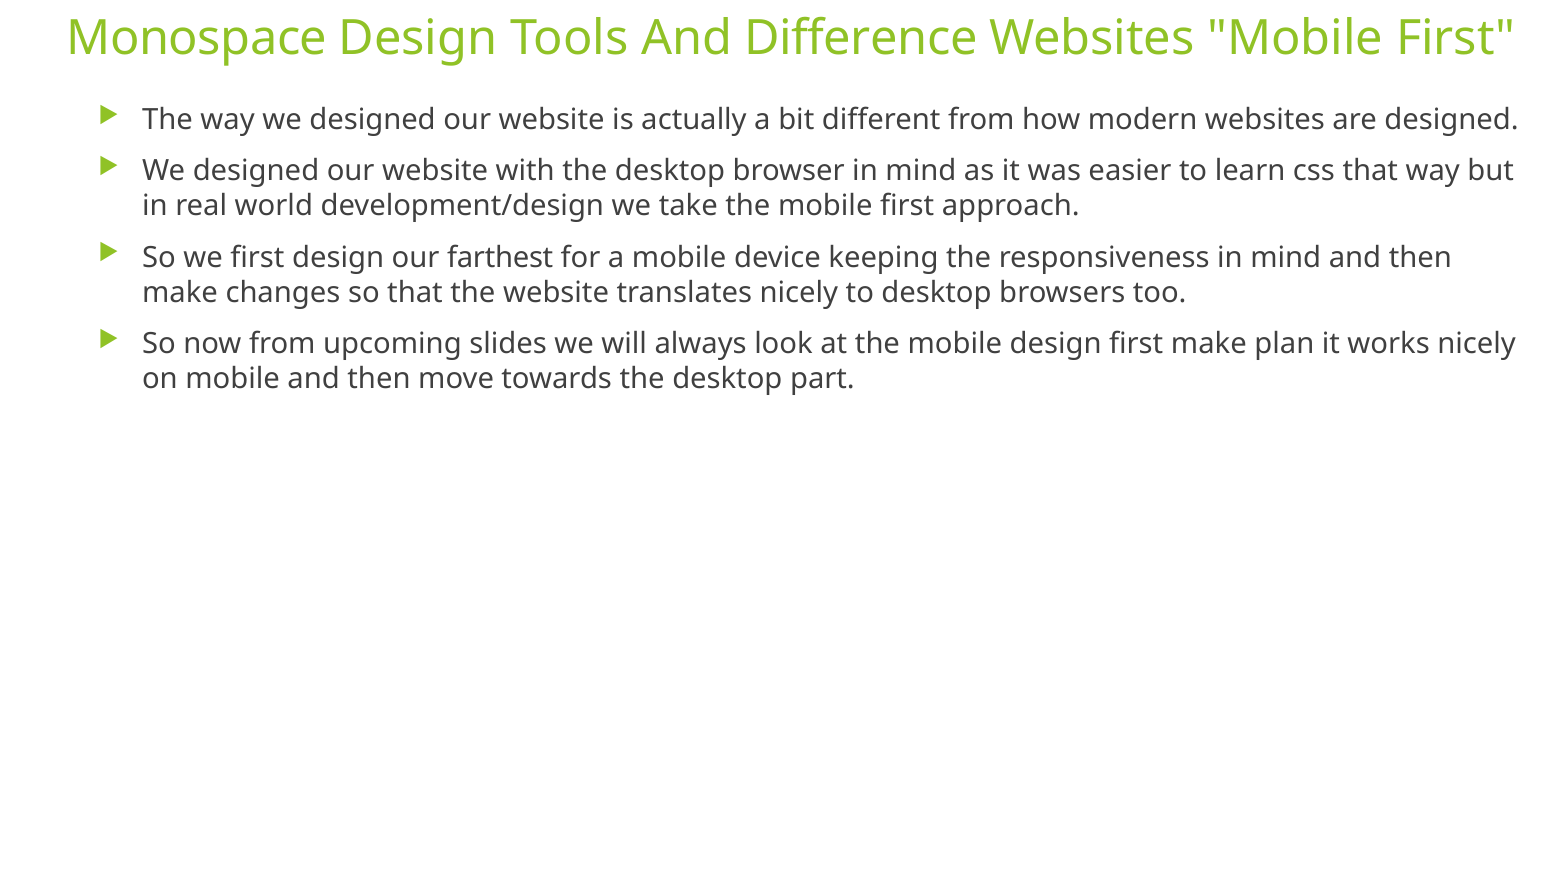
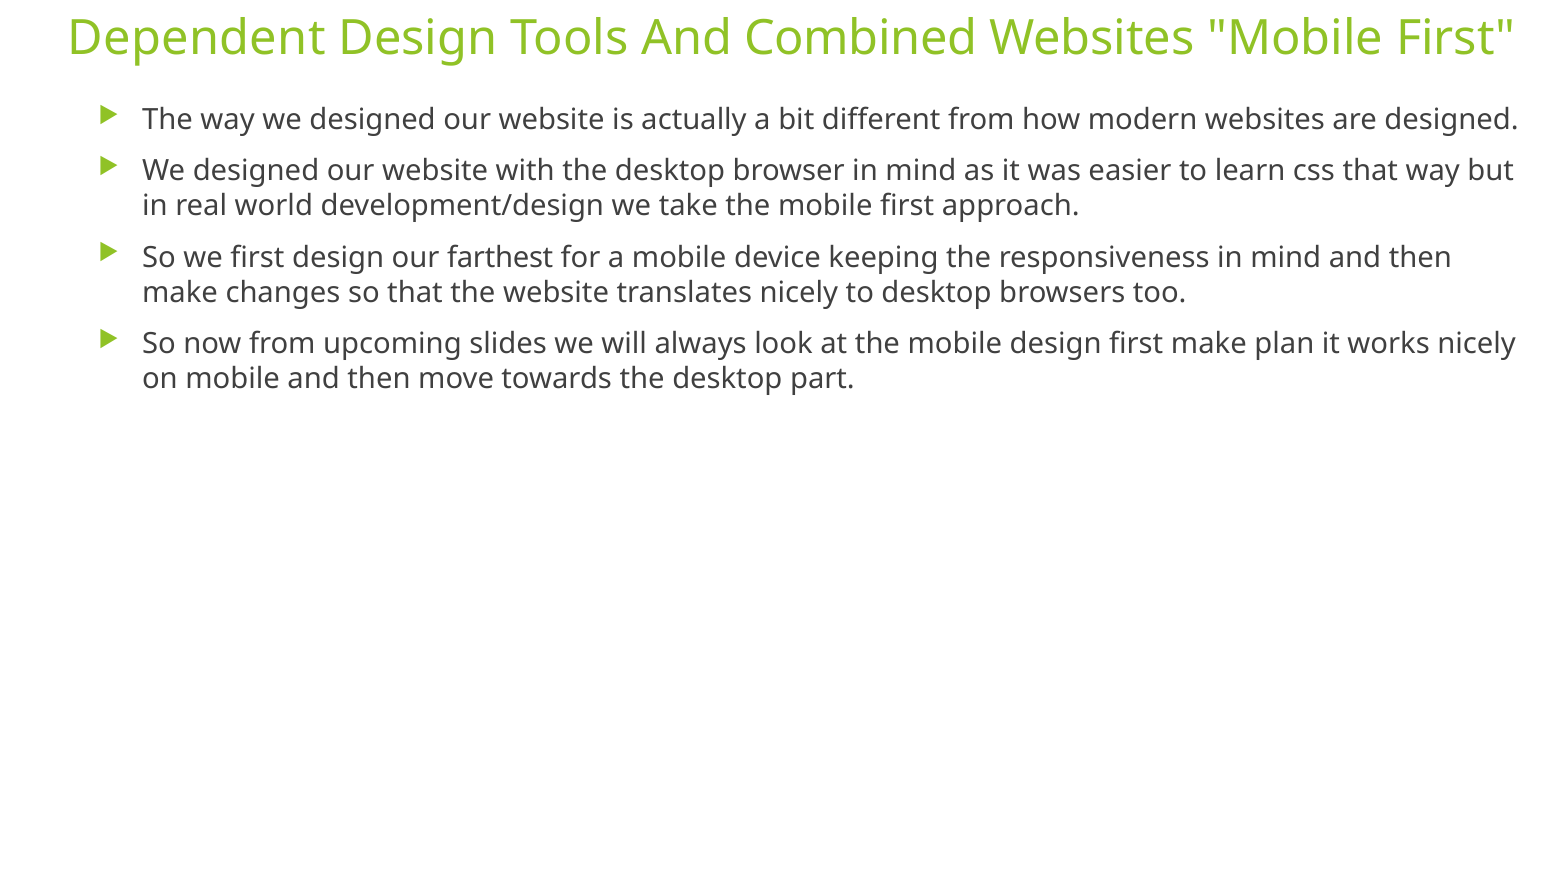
Monospace: Monospace -> Dependent
Difference: Difference -> Combined
